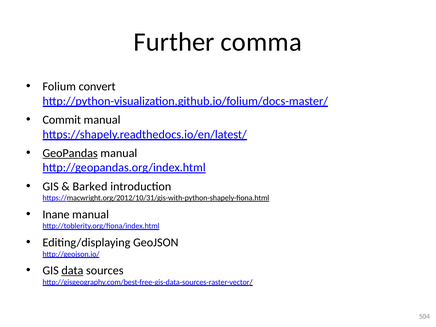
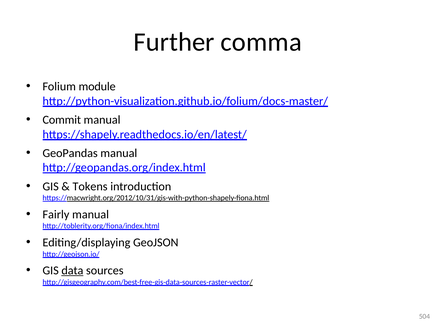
convert: convert -> module
GeoPandas underline: present -> none
Barked: Barked -> Tokens
Inane: Inane -> Fairly
